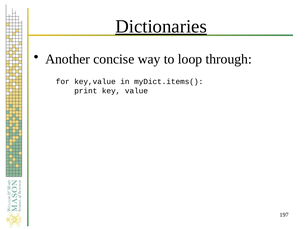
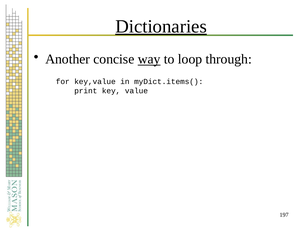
way underline: none -> present
